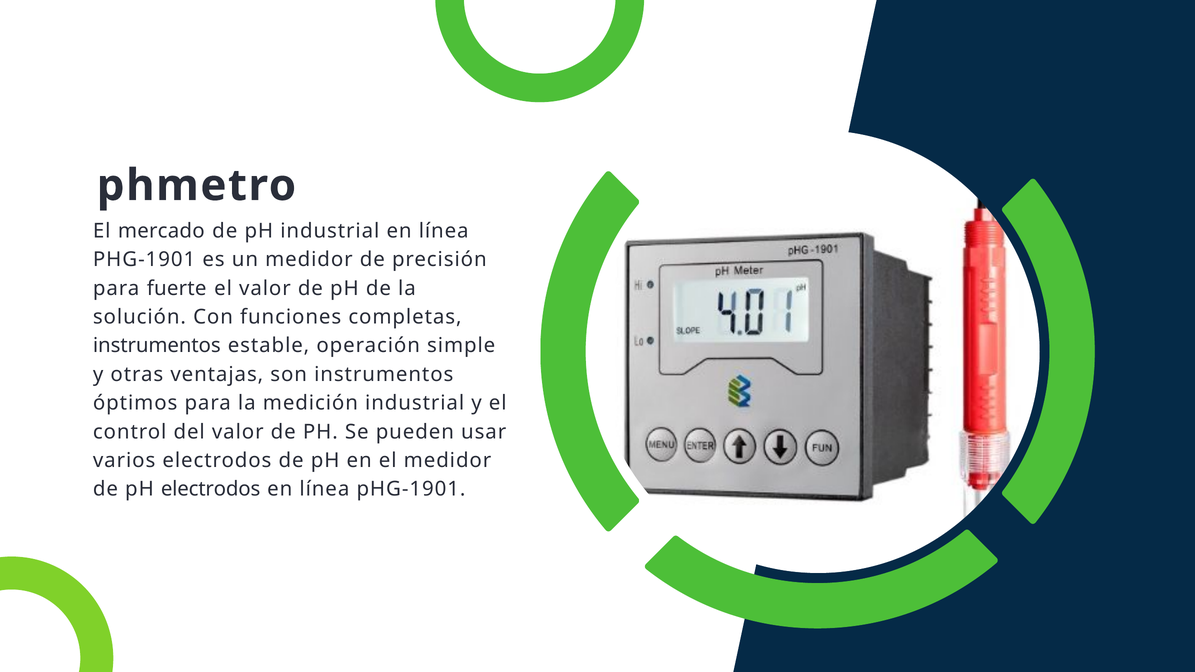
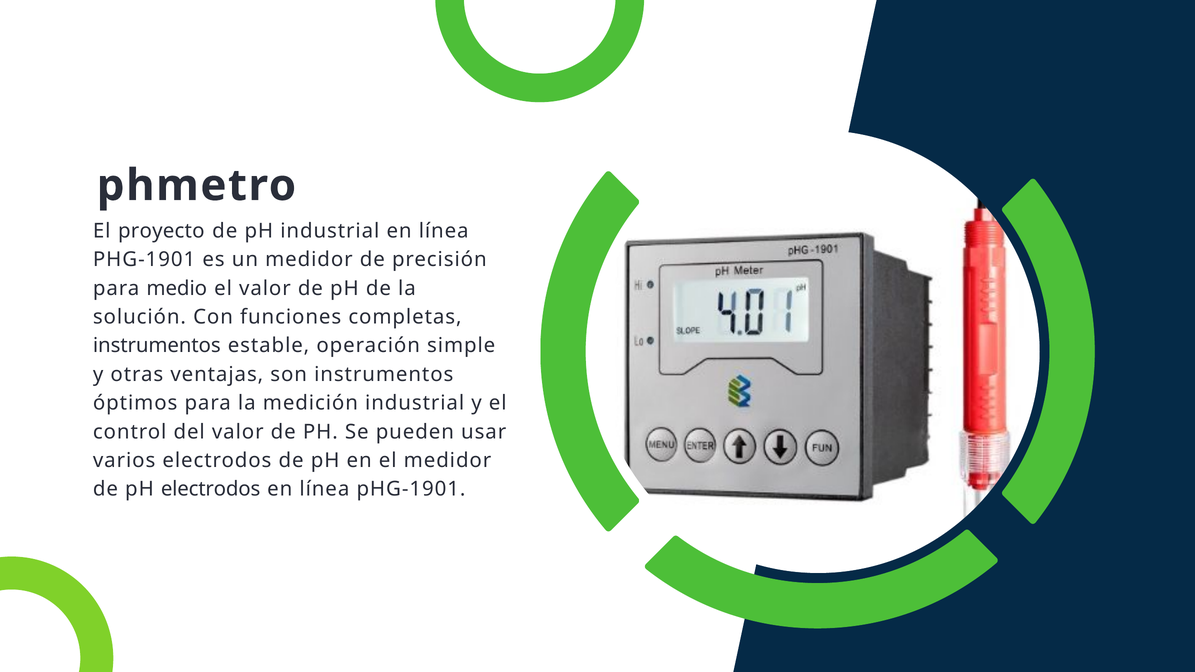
mercado: mercado -> proyecto
fuerte: fuerte -> medio
